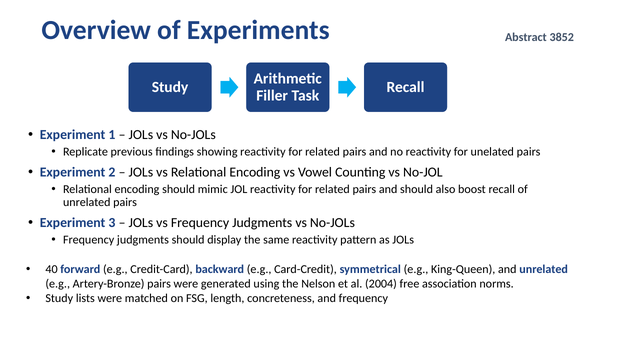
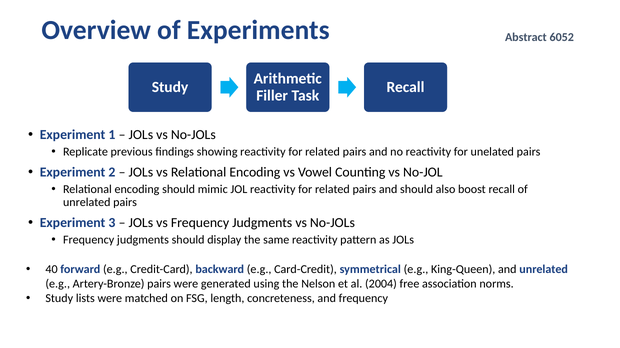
3852: 3852 -> 6052
